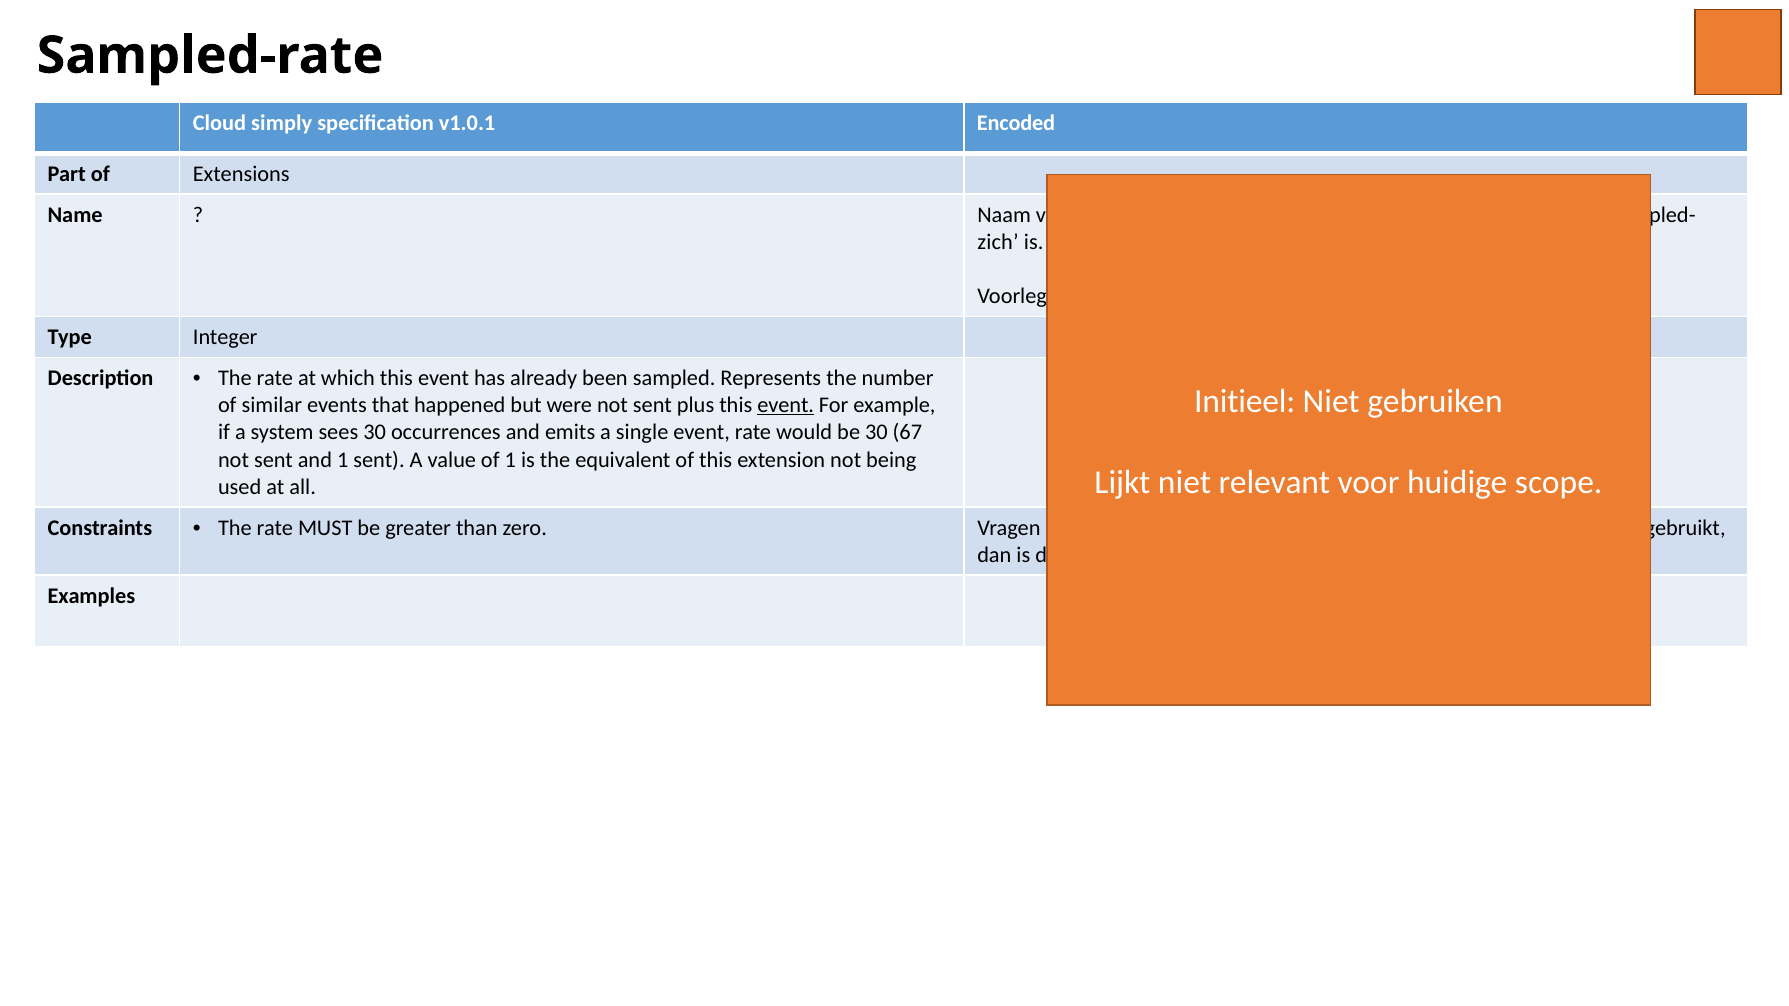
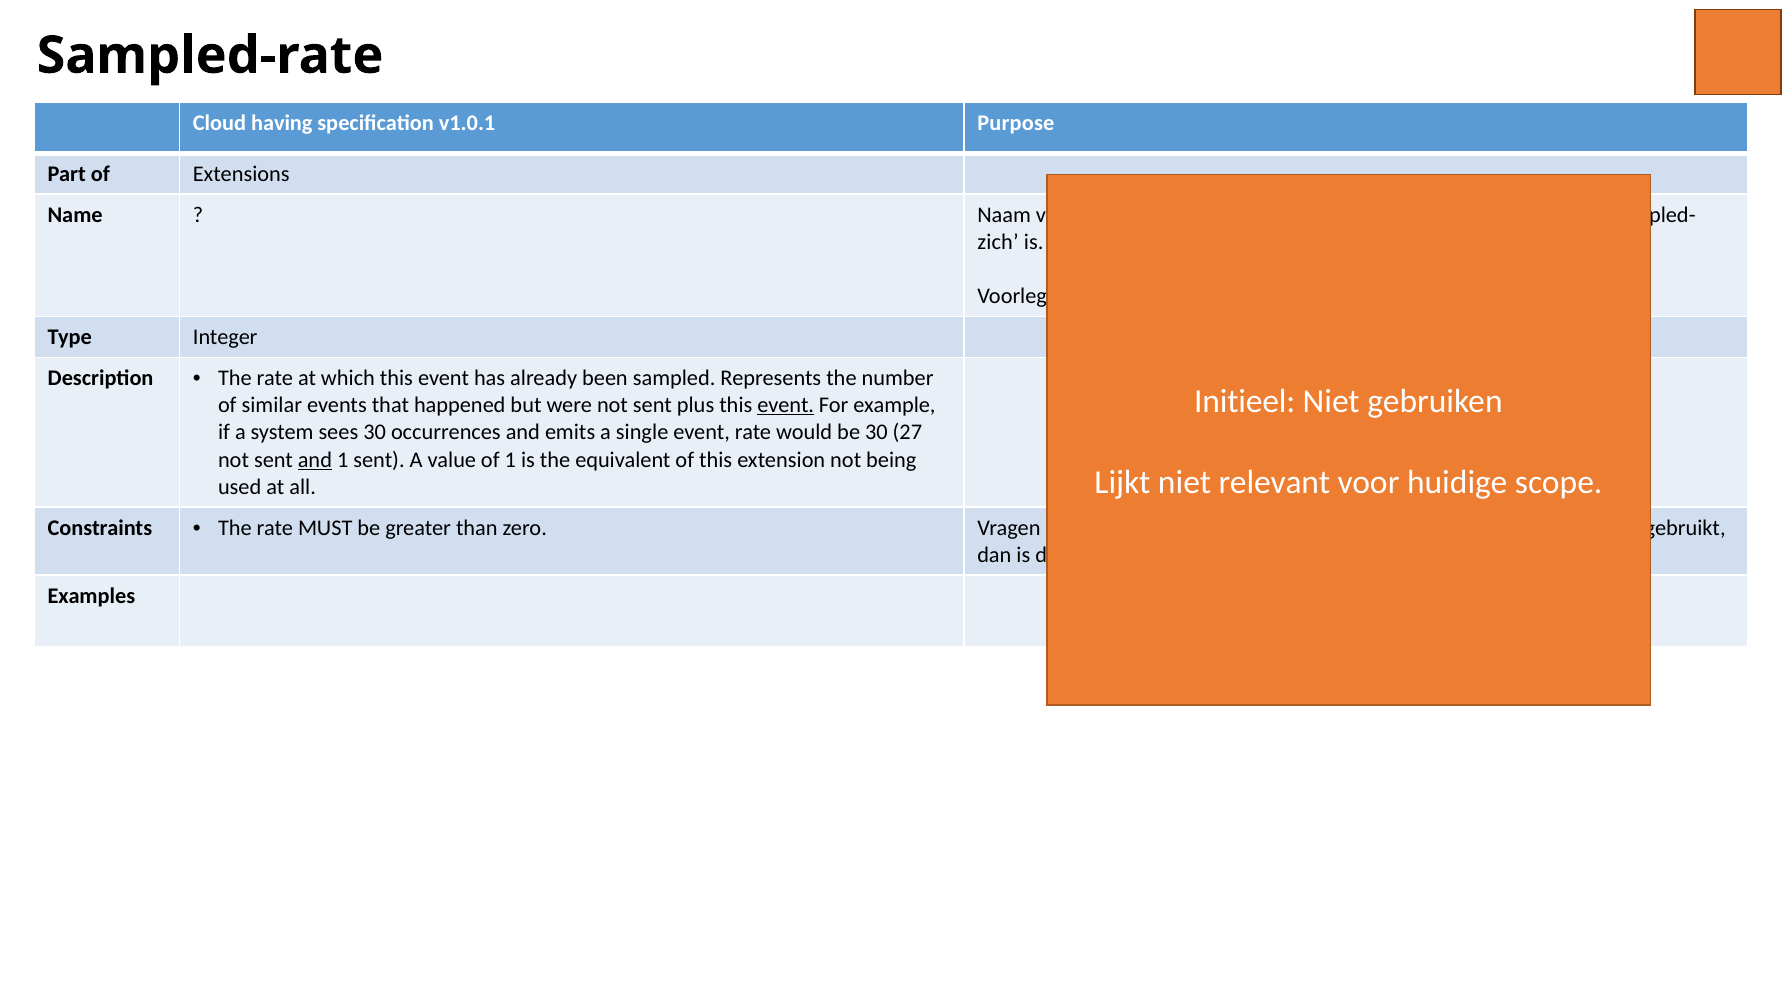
simply: simply -> having
Encoded: Encoded -> Purpose
67: 67 -> 27
and at (315, 460) underline: none -> present
